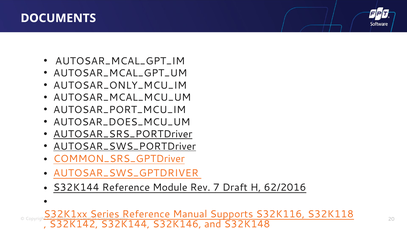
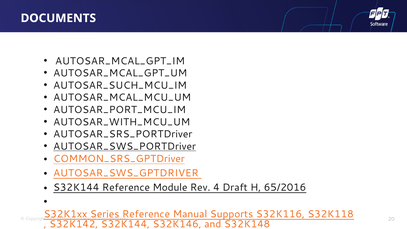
AUTOSAR_ONLY_MCU_IM: AUTOSAR_ONLY_MCU_IM -> AUTOSAR_SUCH_MCU_IM
AUTOSAR_DOES_MCU_UM: AUTOSAR_DOES_MCU_UM -> AUTOSAR_WITH_MCU_UM
AUTOSAR_SRS_PORTDriver underline: present -> none
7 at (216, 187): 7 -> 4
62/2016: 62/2016 -> 65/2016
